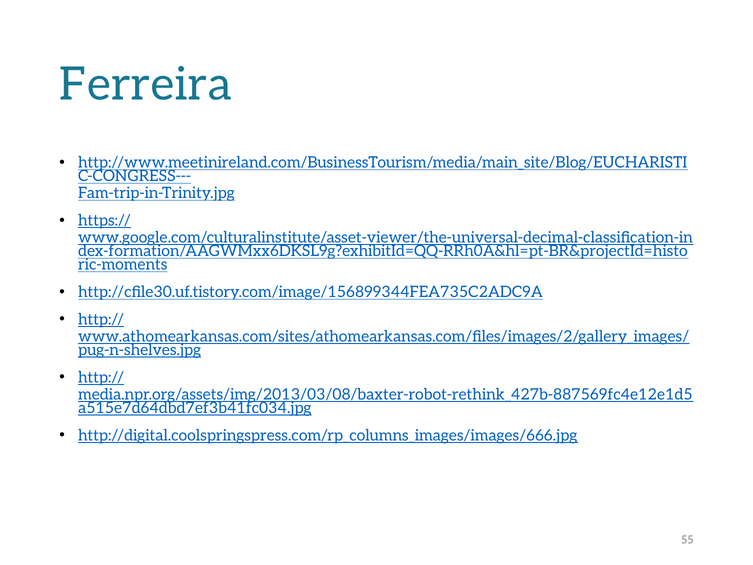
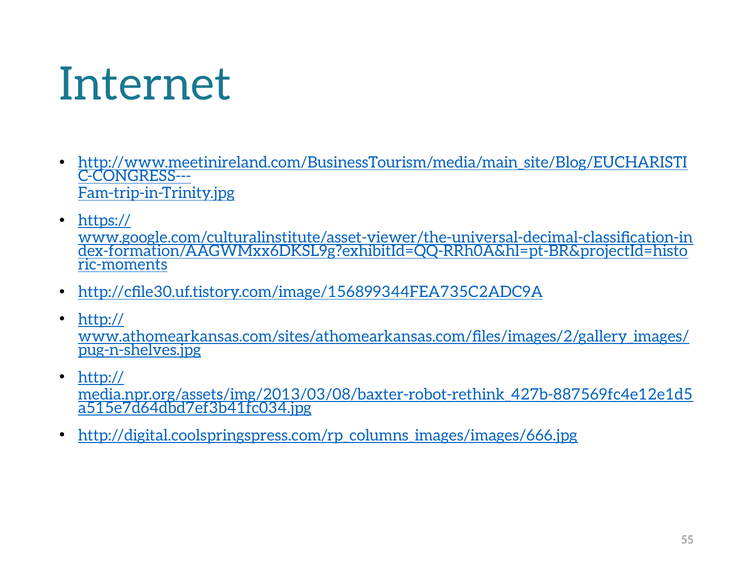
Ferreira: Ferreira -> Internet
